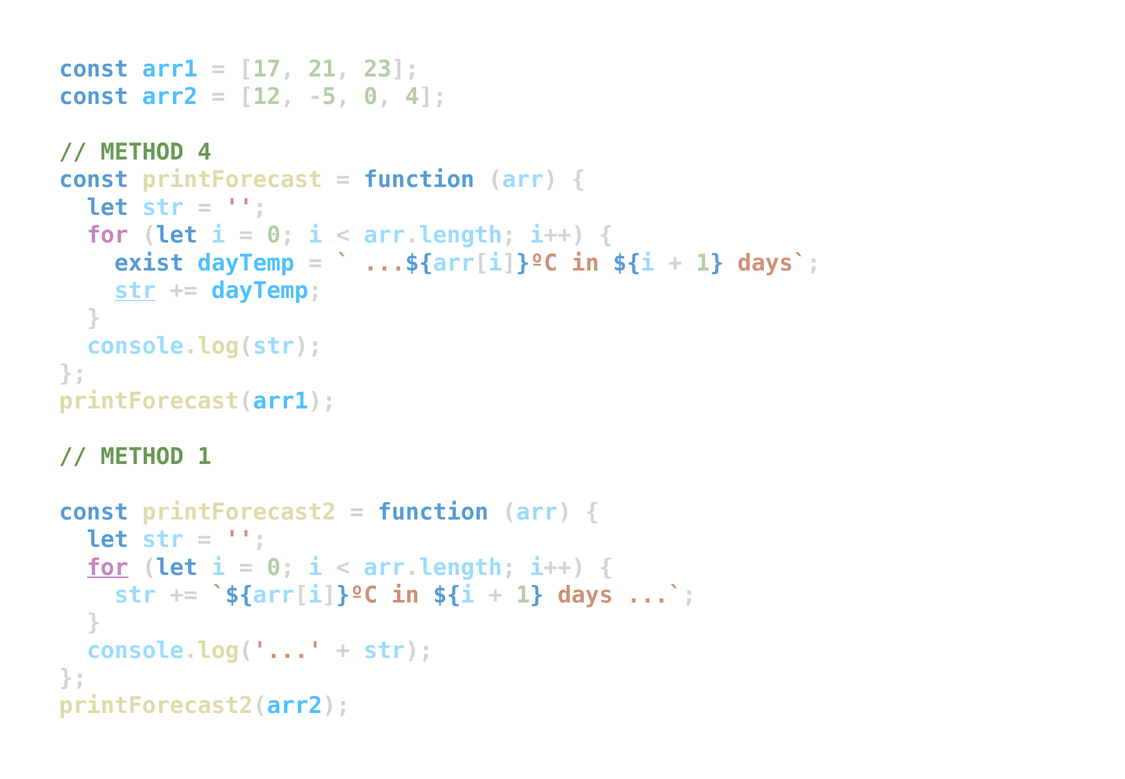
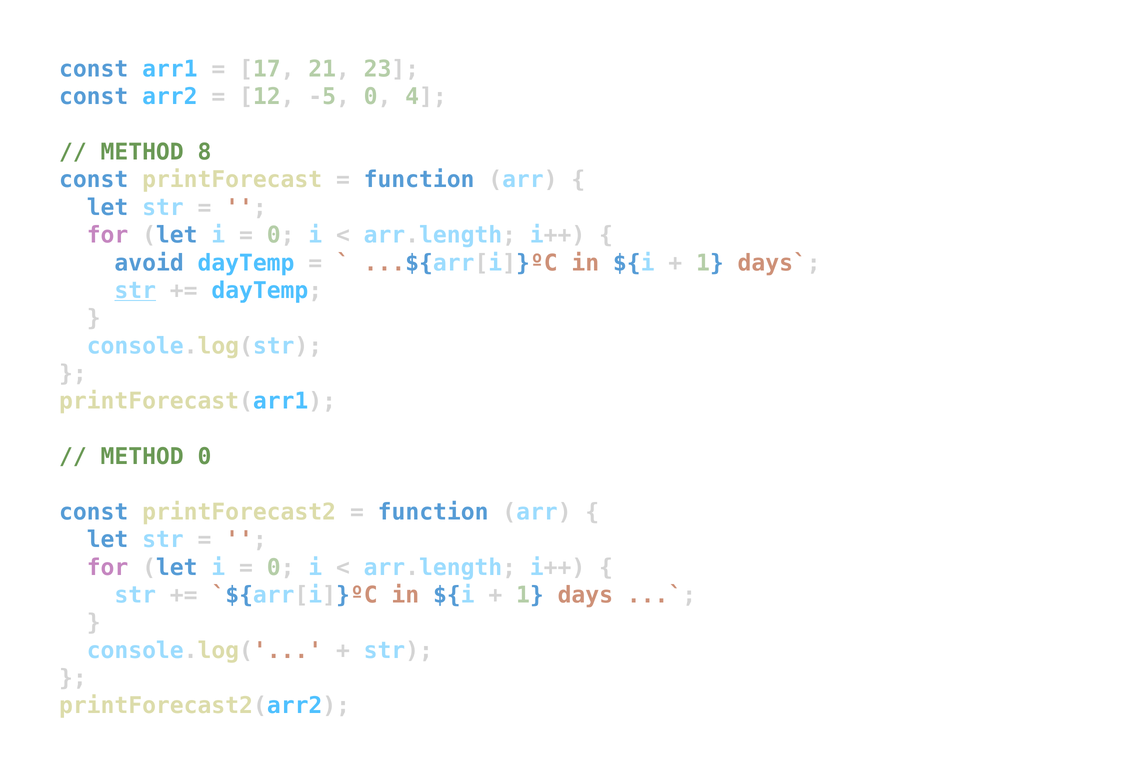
METHOD 4: 4 -> 8
exist: exist -> avoid
METHOD 1: 1 -> 0
for at (108, 567) underline: present -> none
